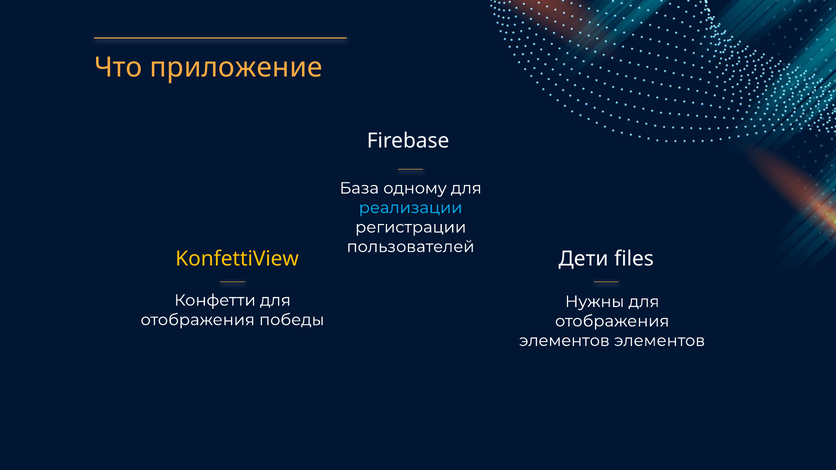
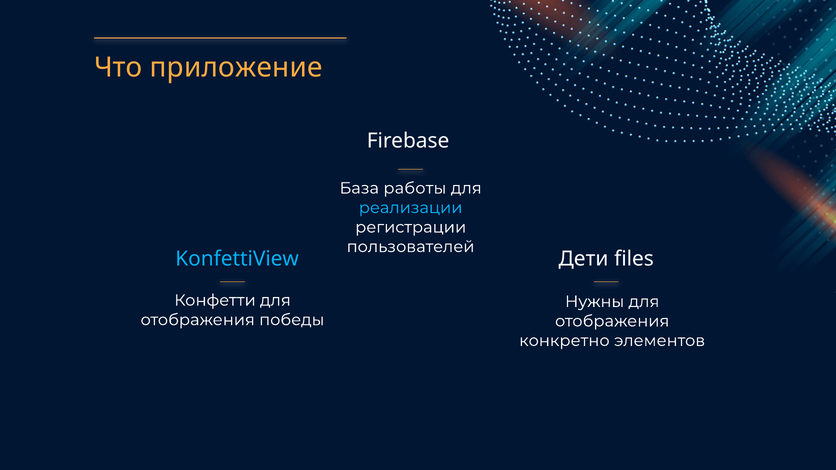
одному: одному -> работы
KonfettiView colour: yellow -> light blue
элементов at (564, 341): элементов -> конкретно
